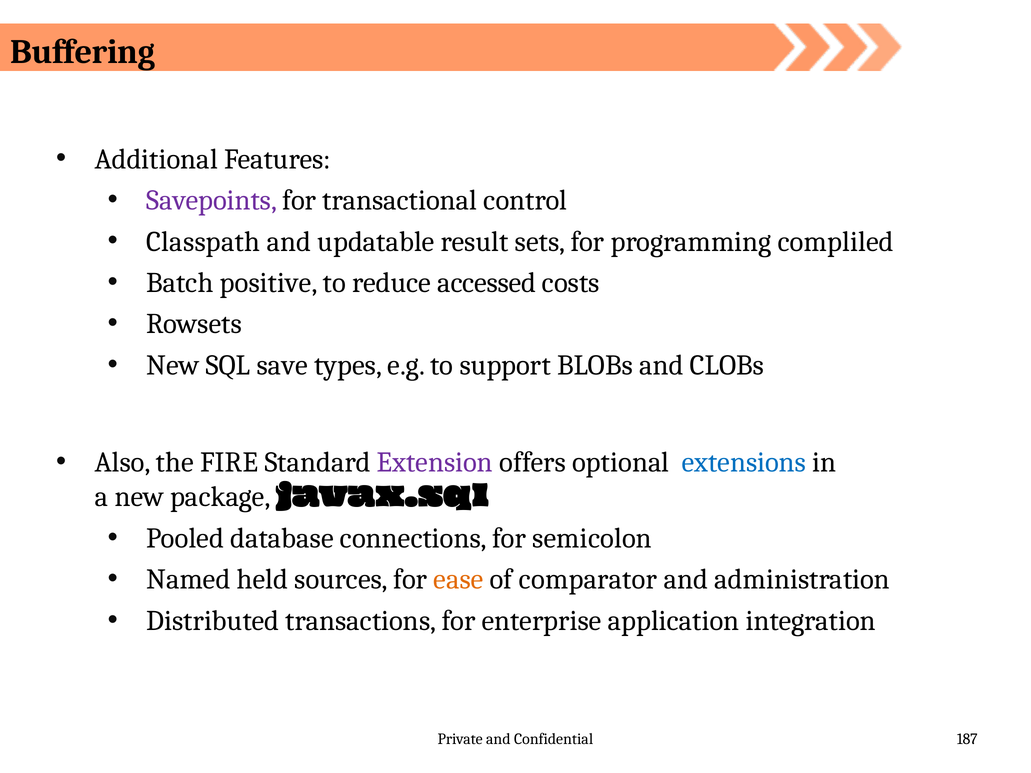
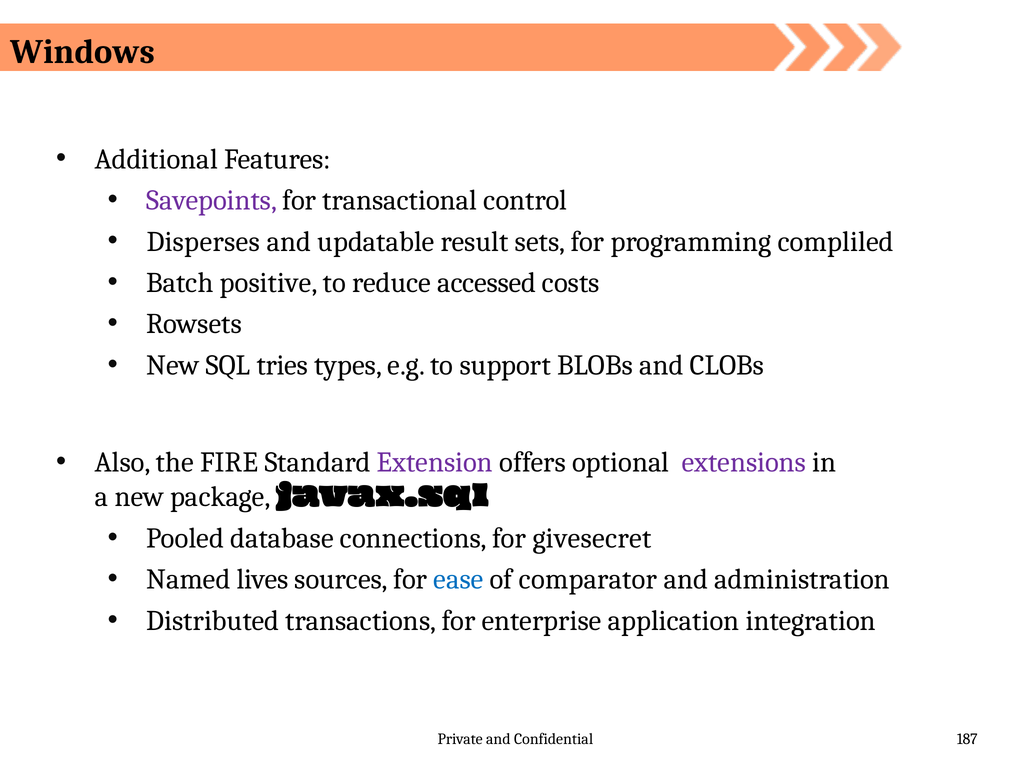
Buffering: Buffering -> Windows
Classpath: Classpath -> Disperses
save: save -> tries
extensions colour: blue -> purple
semicolon: semicolon -> givesecret
held: held -> lives
ease colour: orange -> blue
